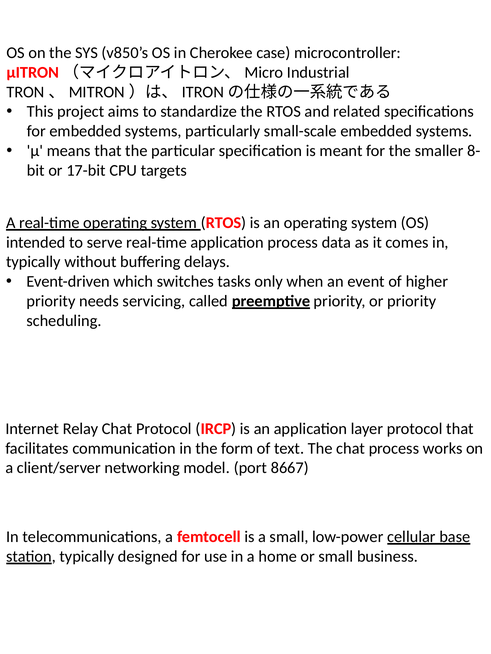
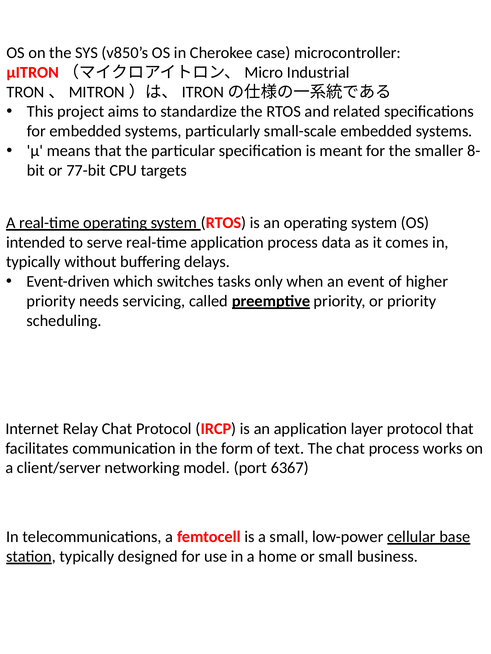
17-bit: 17-bit -> 77-bit
8667: 8667 -> 6367
